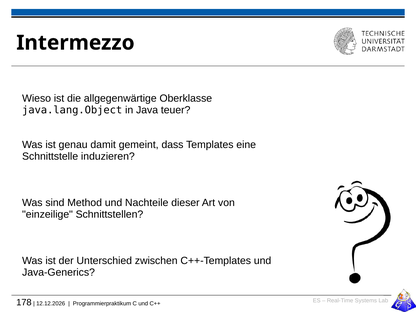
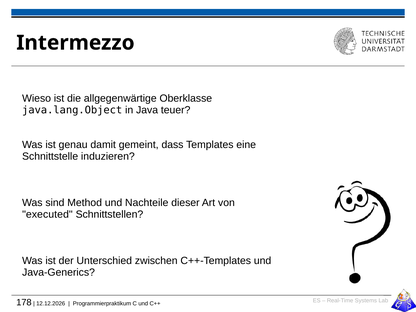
einzeilige: einzeilige -> executed
